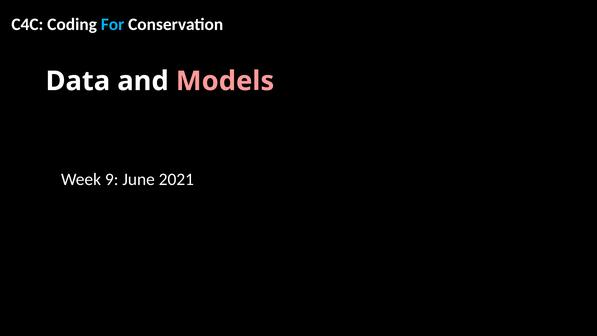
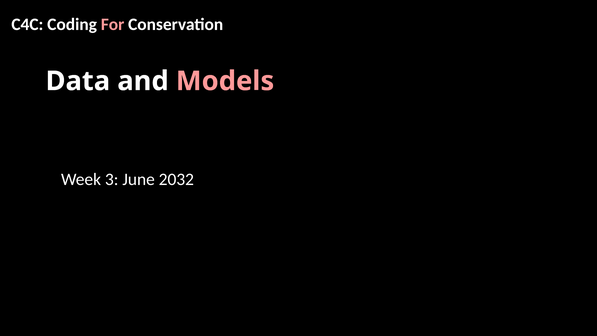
For colour: light blue -> pink
9: 9 -> 3
2021: 2021 -> 2032
